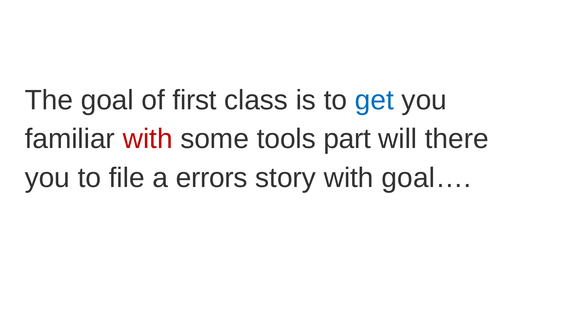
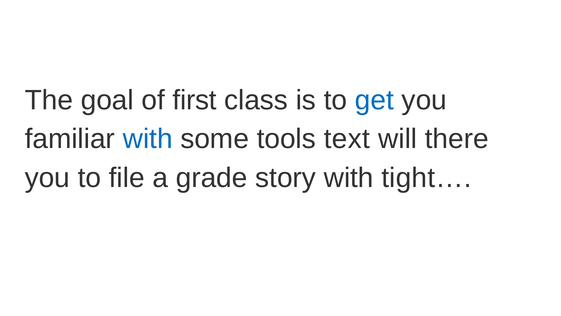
with at (148, 139) colour: red -> blue
part: part -> text
errors: errors -> grade
goal…: goal… -> tight…
